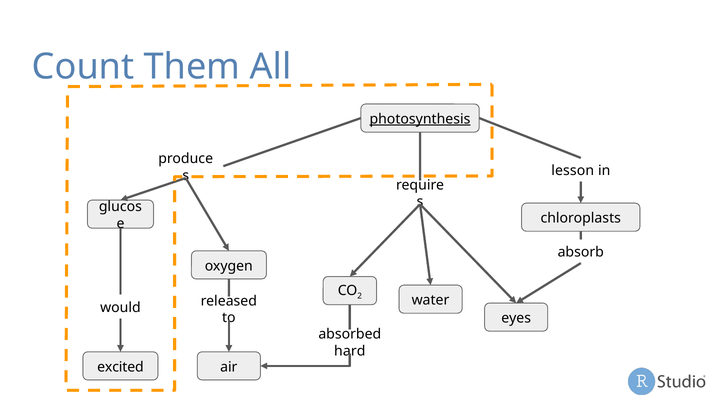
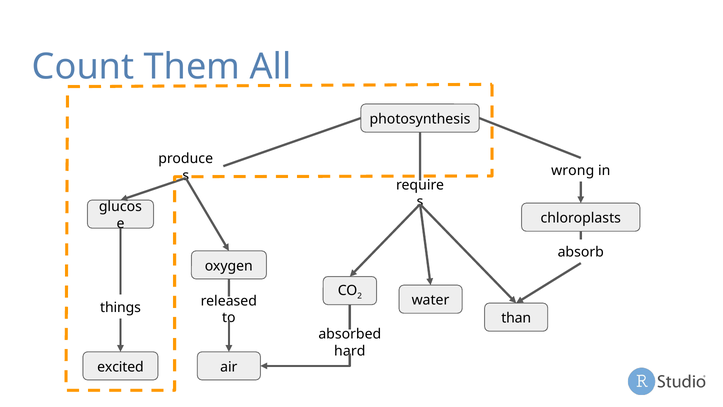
photosynthesis underline: present -> none
lesson: lesson -> wrong
would: would -> things
eyes: eyes -> than
